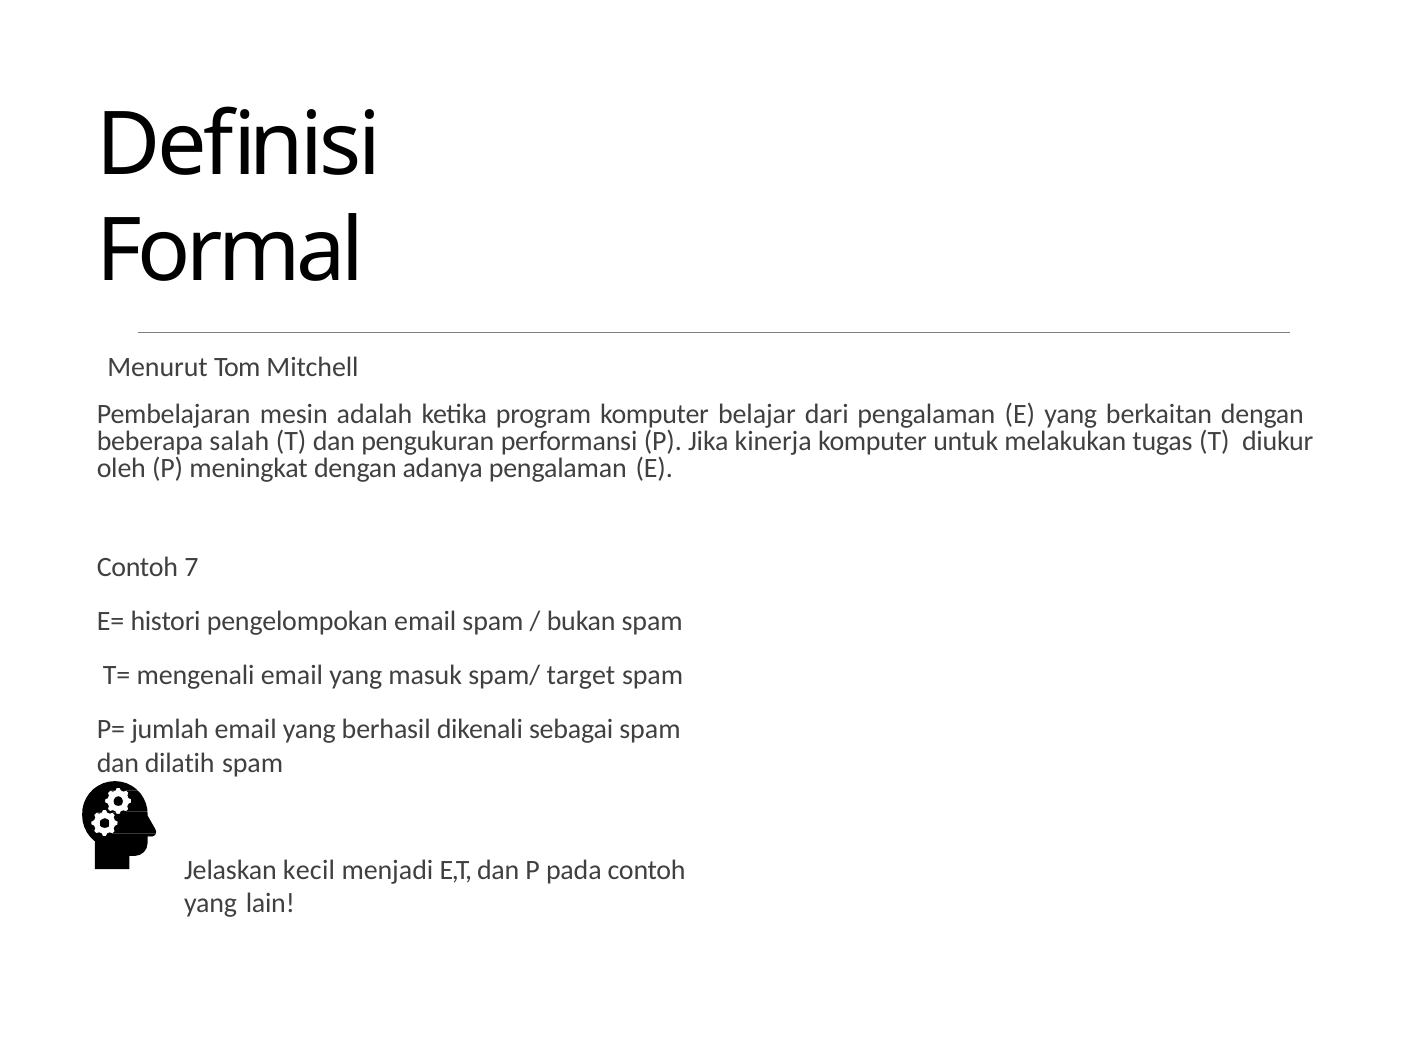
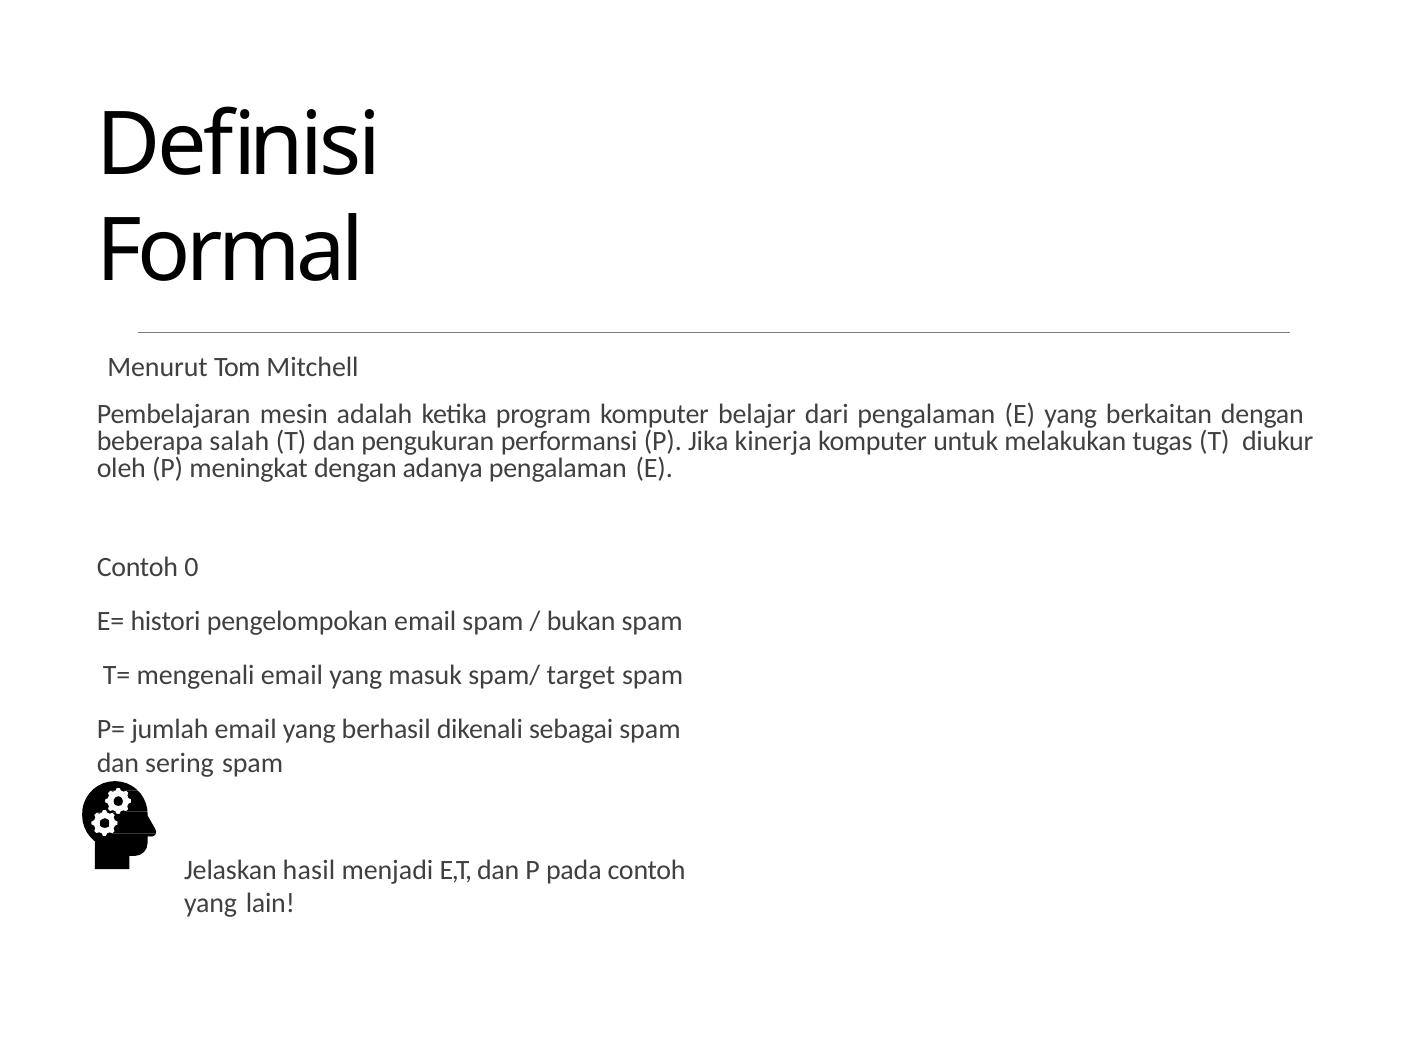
7: 7 -> 0
dilatih: dilatih -> sering
kecil: kecil -> hasil
